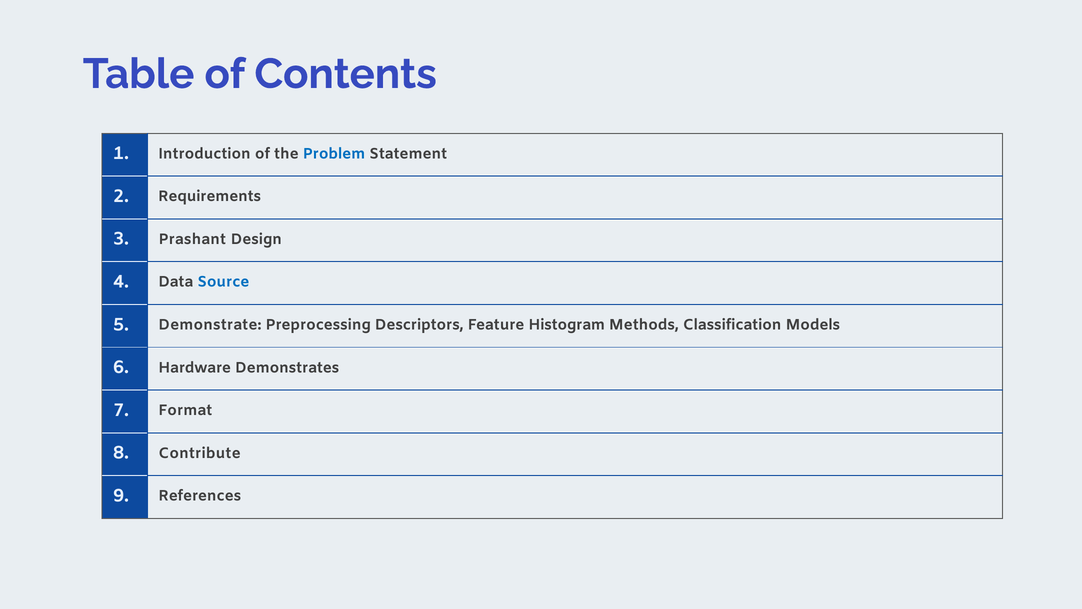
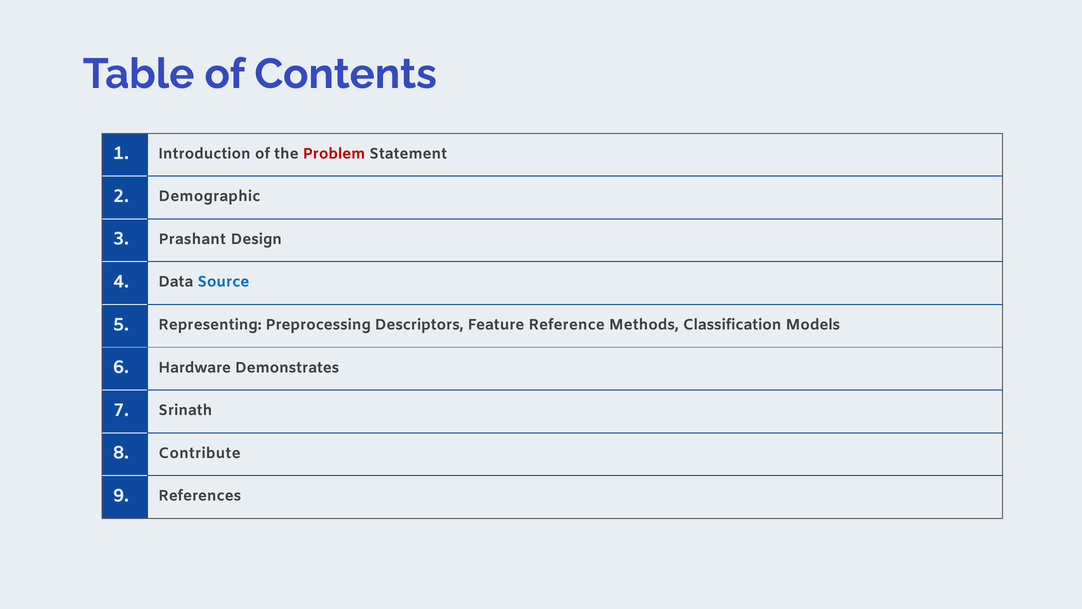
Problem colour: blue -> red
Requirements: Requirements -> Demographic
Demonstrate: Demonstrate -> Representing
Histogram: Histogram -> Reference
Format: Format -> Srinath
